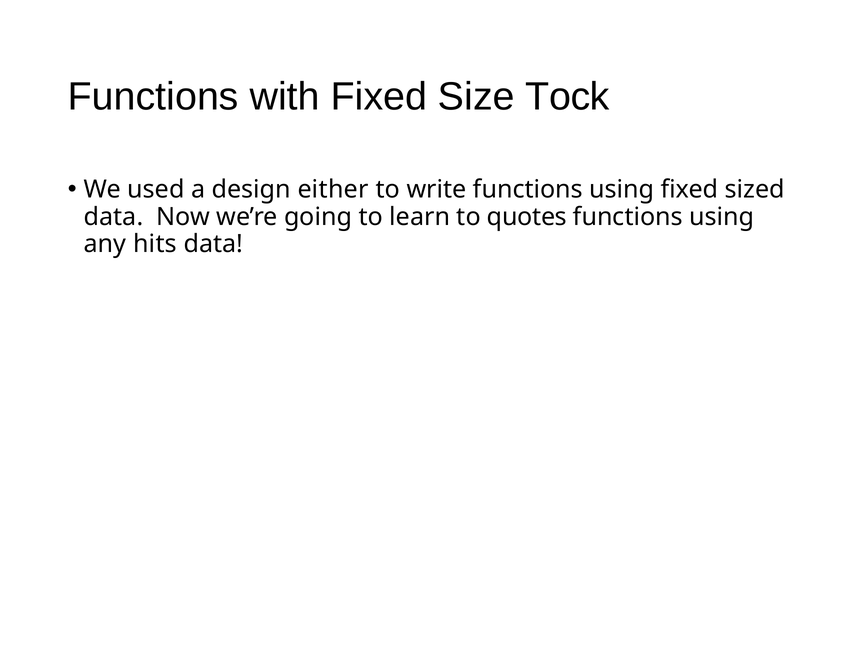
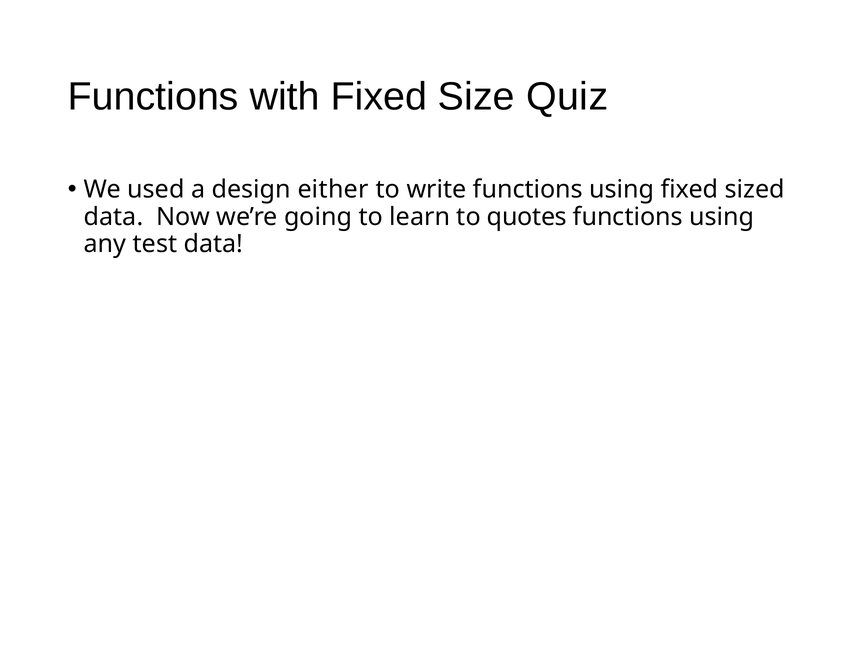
Tock: Tock -> Quiz
hits: hits -> test
